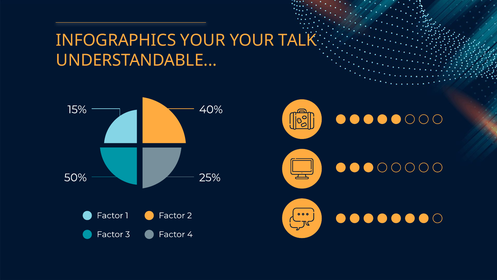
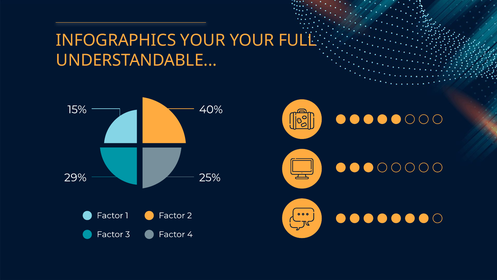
TALK: TALK -> FULL
50%: 50% -> 29%
